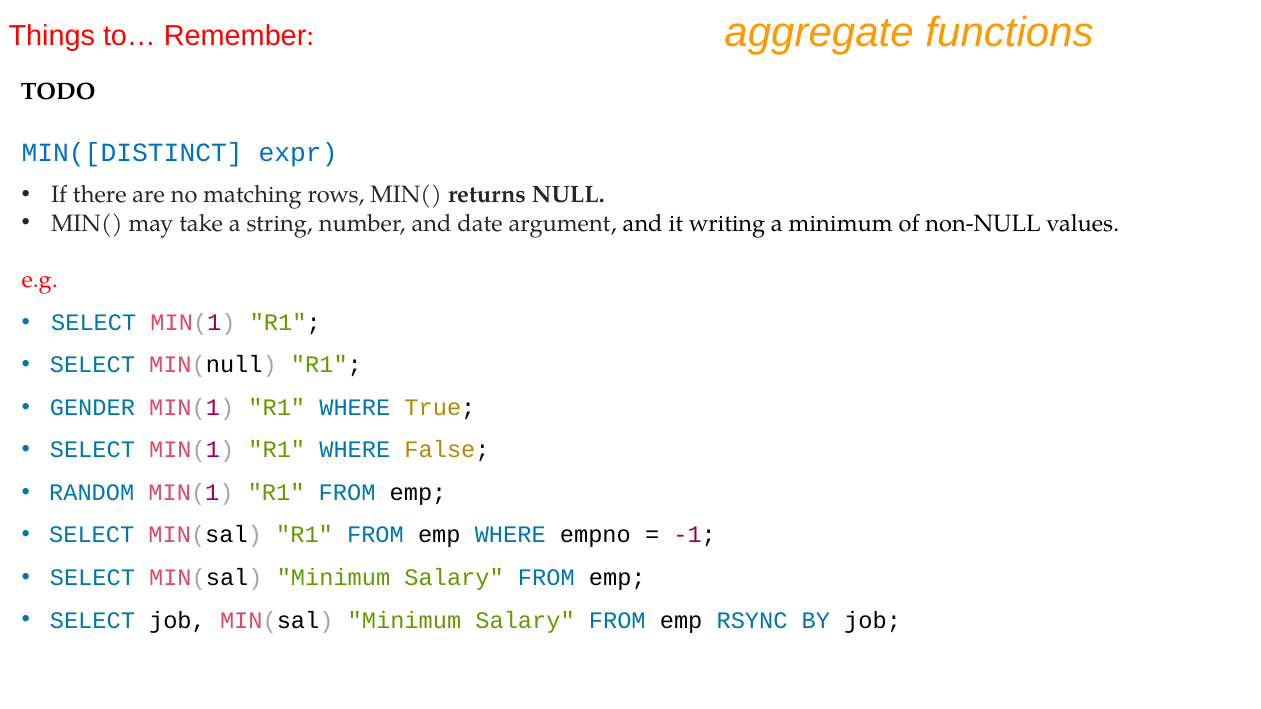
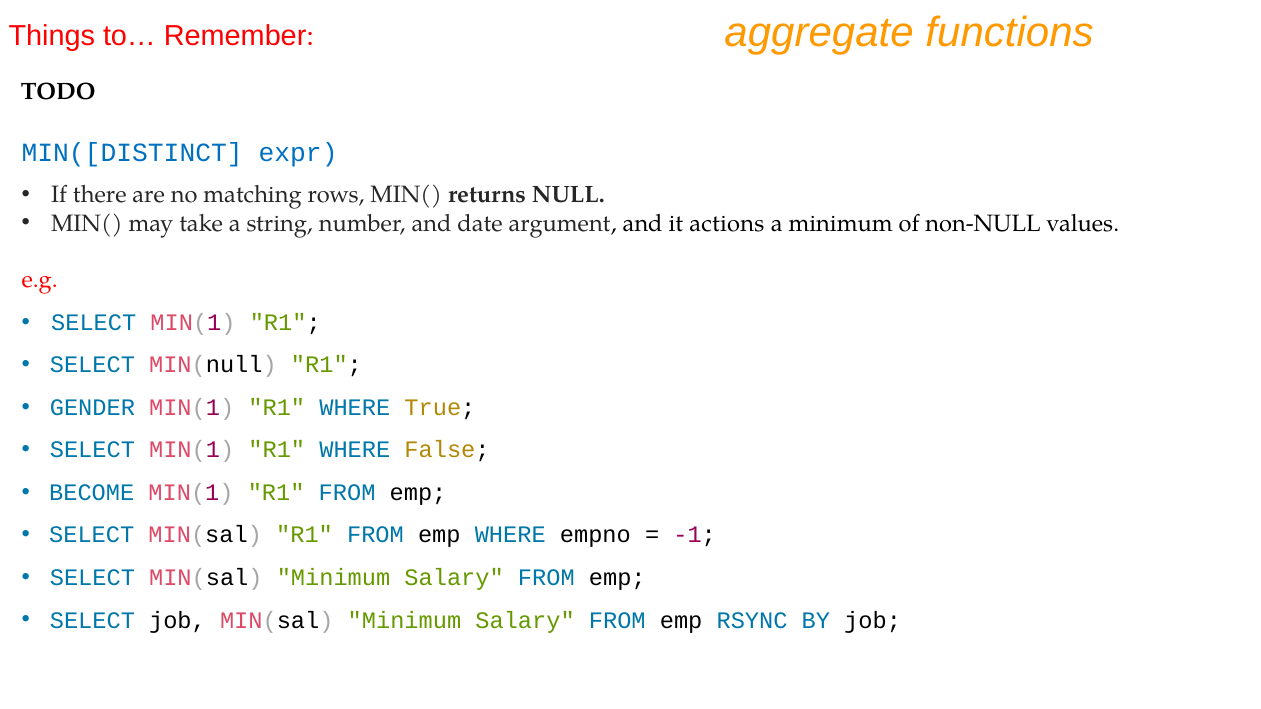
writing: writing -> actions
RANDOM: RANDOM -> BECOME
